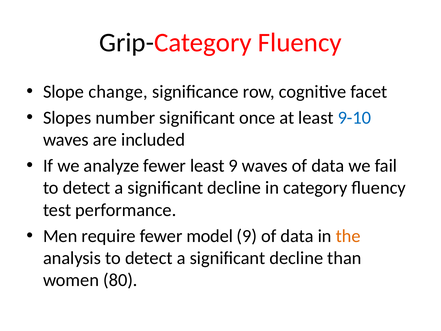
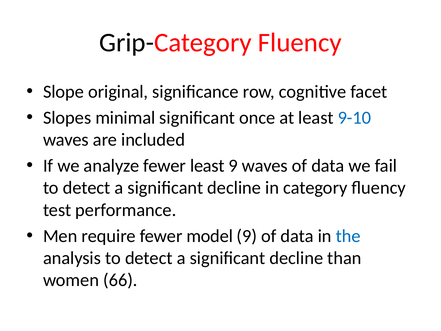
change: change -> original
number: number -> minimal
the colour: orange -> blue
80: 80 -> 66
